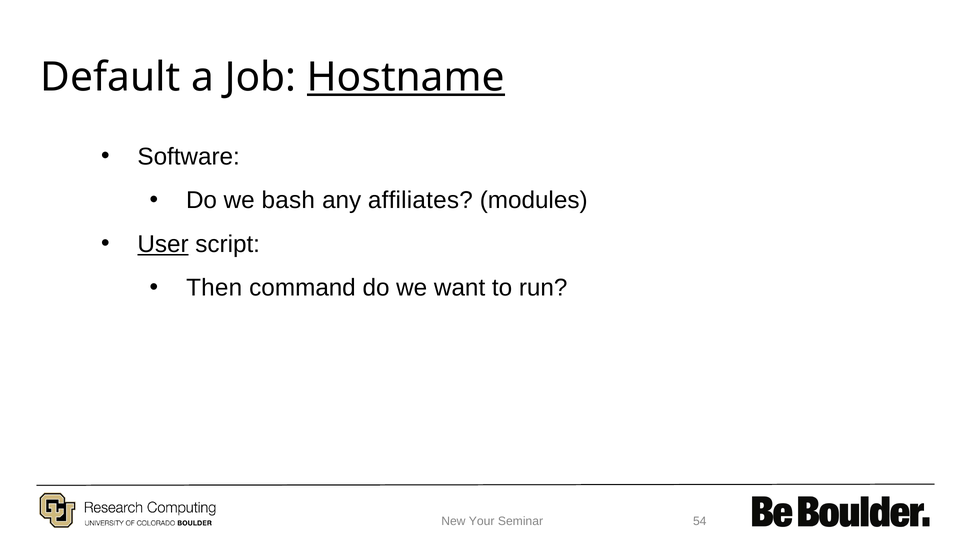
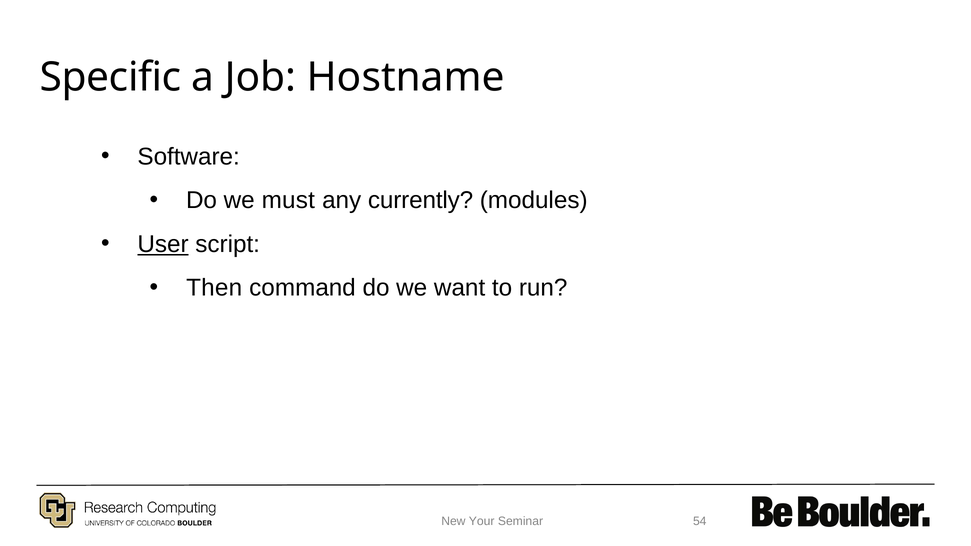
Default: Default -> Specific
Hostname underline: present -> none
bash: bash -> must
affiliates: affiliates -> currently
